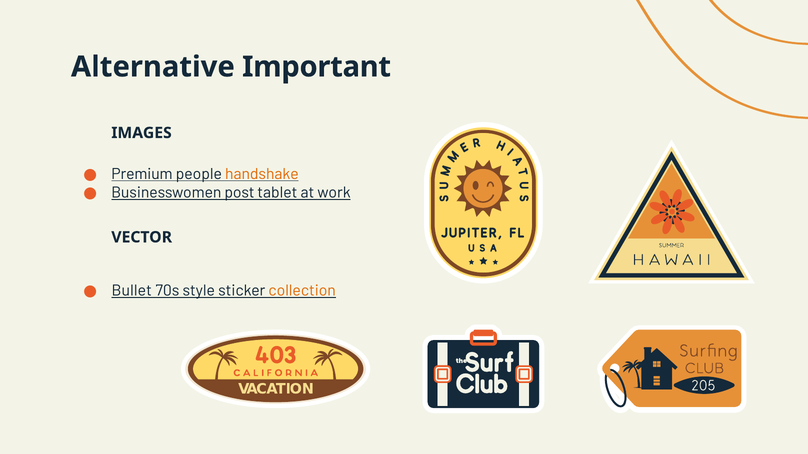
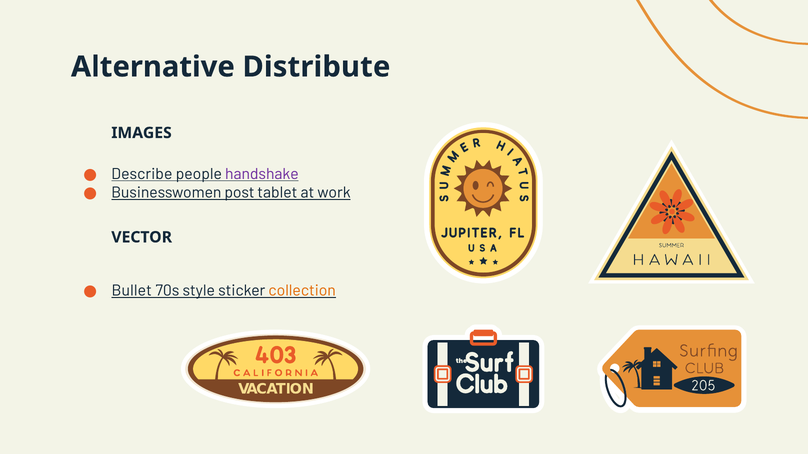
Important: Important -> Distribute
Premium: Premium -> Describe
handshake colour: orange -> purple
